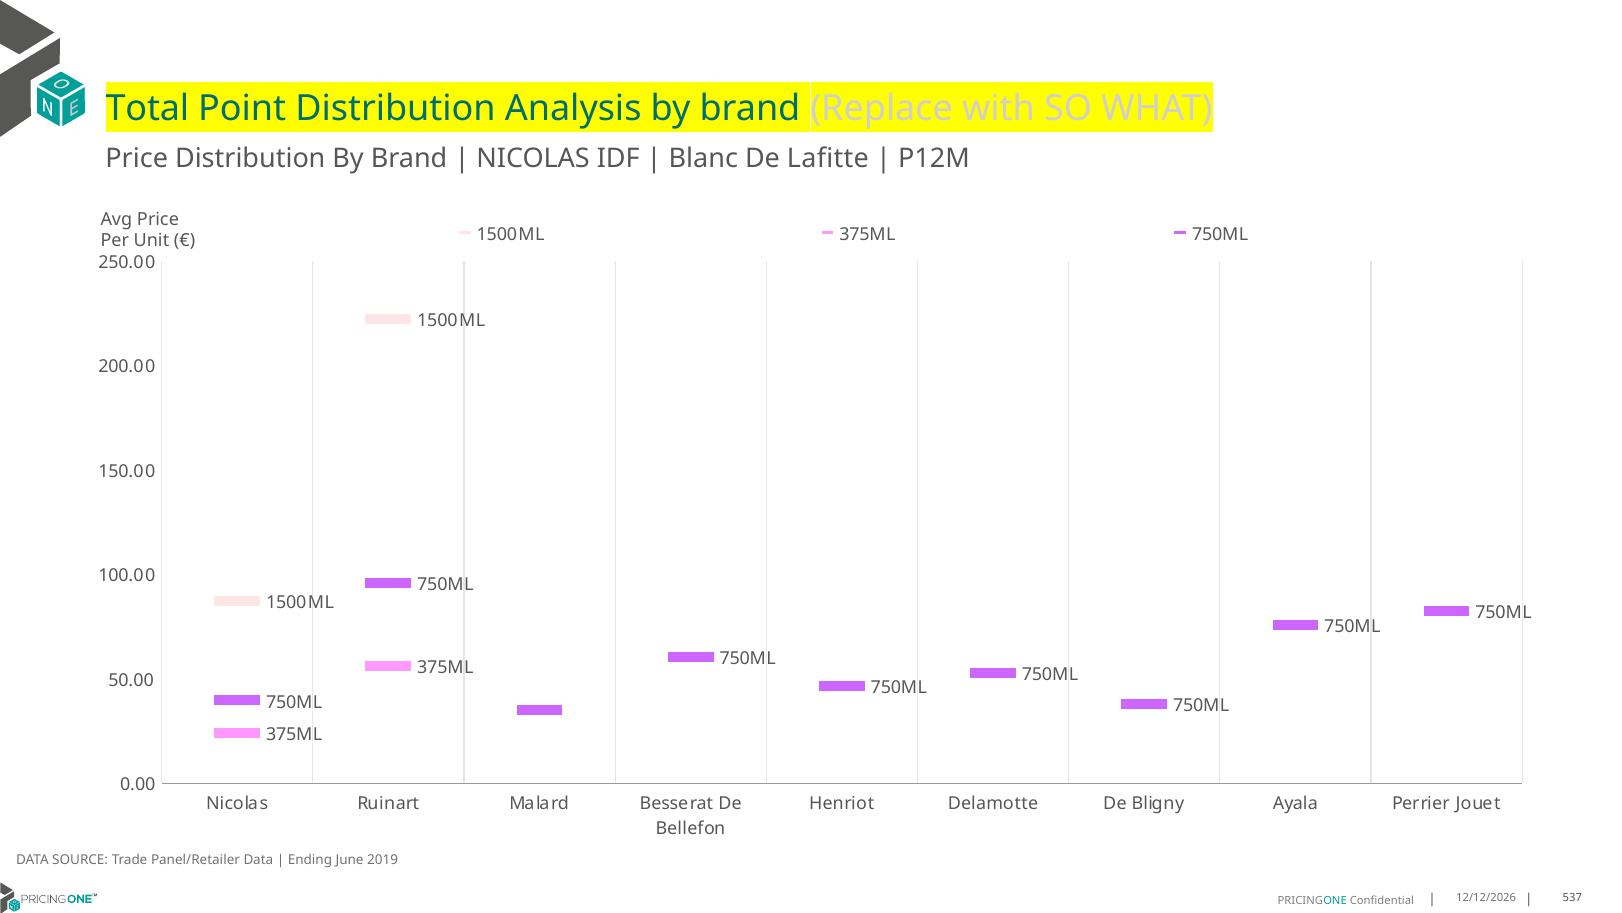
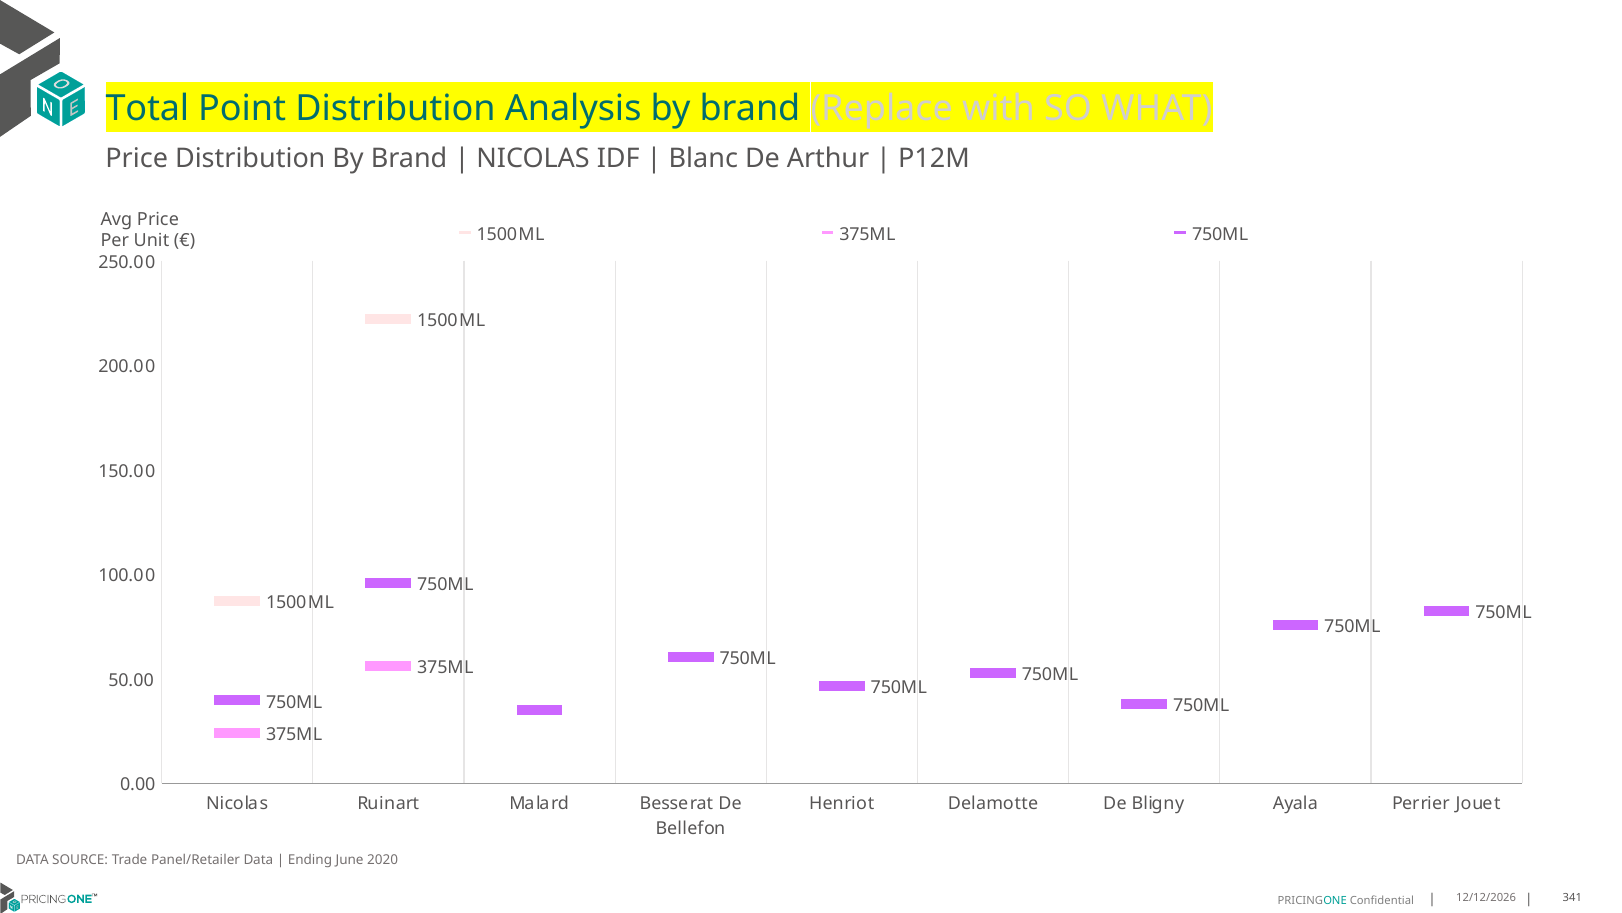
Lafitte: Lafitte -> Arthur
2019: 2019 -> 2020
537: 537 -> 341
